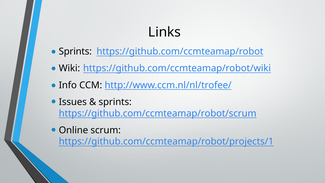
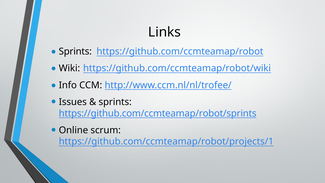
https://github.com/ccmteamap/robot/scrum: https://github.com/ccmteamap/robot/scrum -> https://github.com/ccmteamap/robot/sprints
